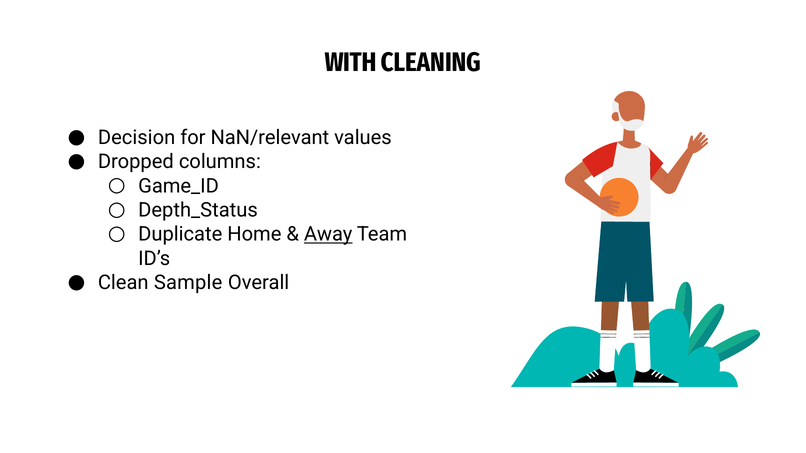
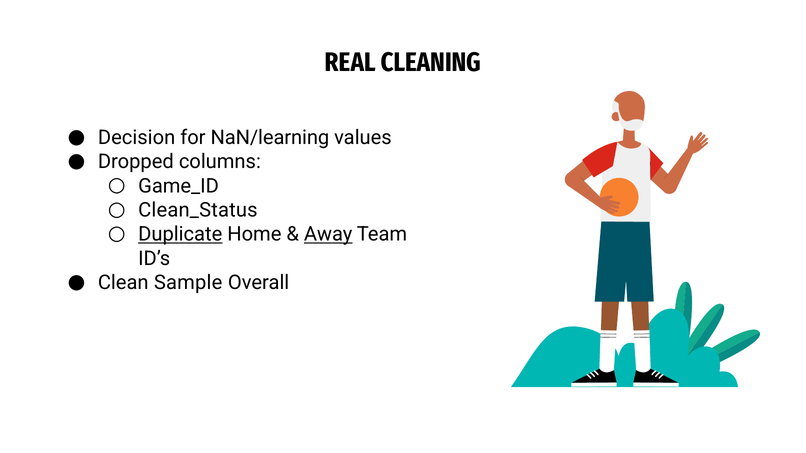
WITH: WITH -> REAL
NaN/relevant: NaN/relevant -> NaN/learning
Depth_Status: Depth_Status -> Clean_Status
Duplicate underline: none -> present
